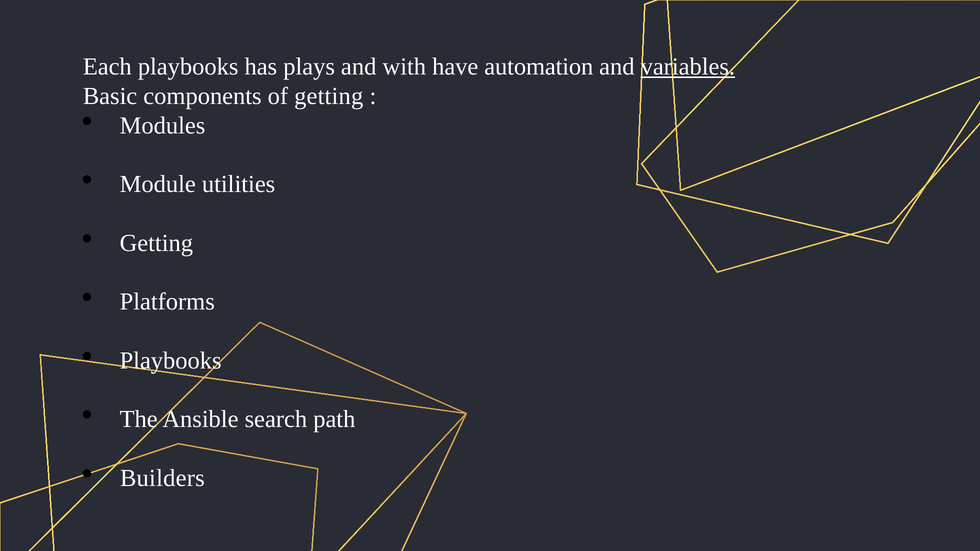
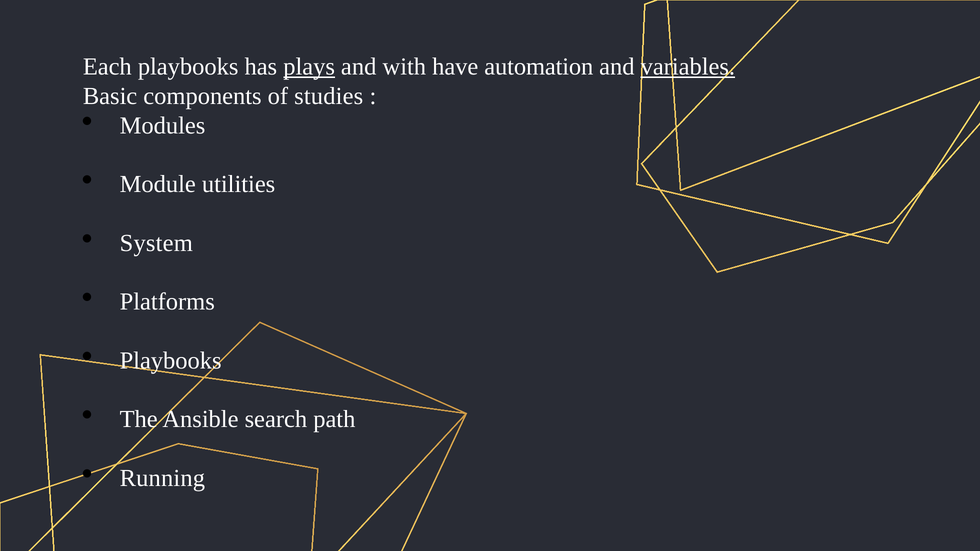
plays underline: none -> present
of getting: getting -> studies
Getting at (156, 243): Getting -> System
Builders: Builders -> Running
